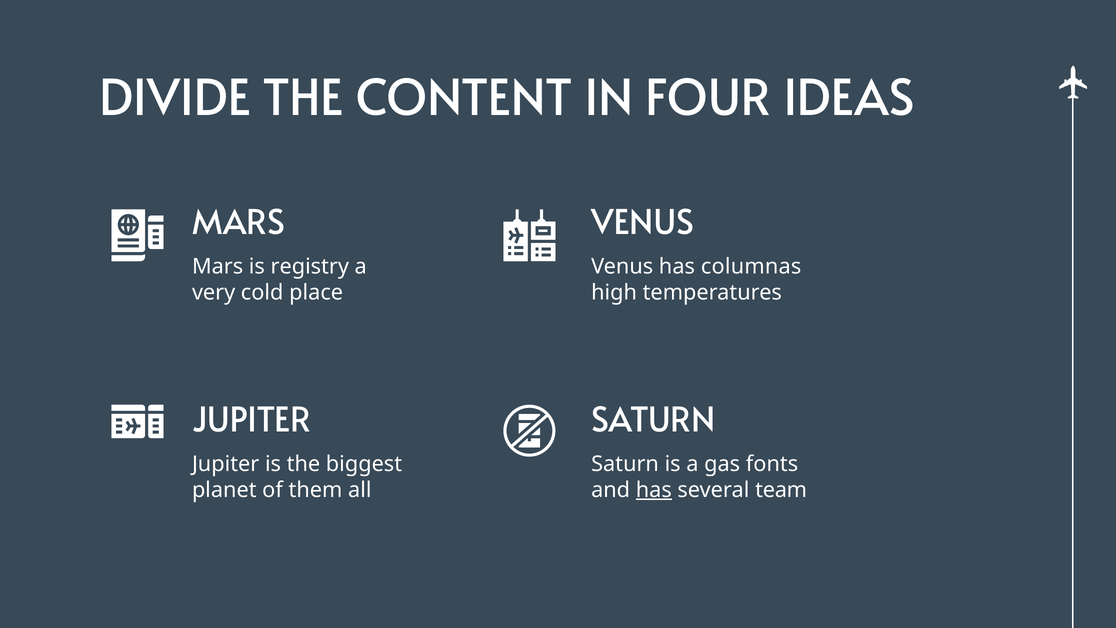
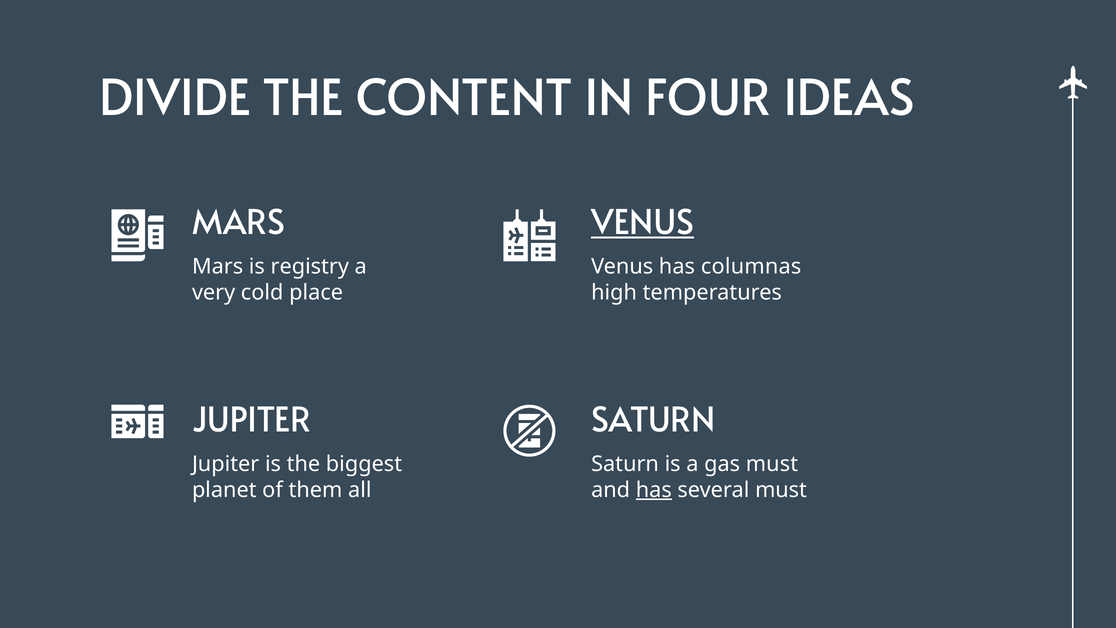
VENUS at (643, 223) underline: none -> present
gas fonts: fonts -> must
several team: team -> must
